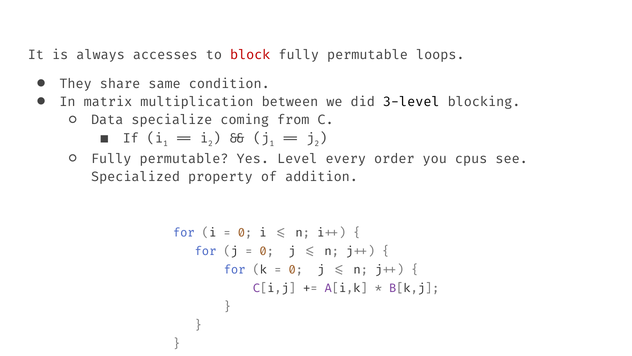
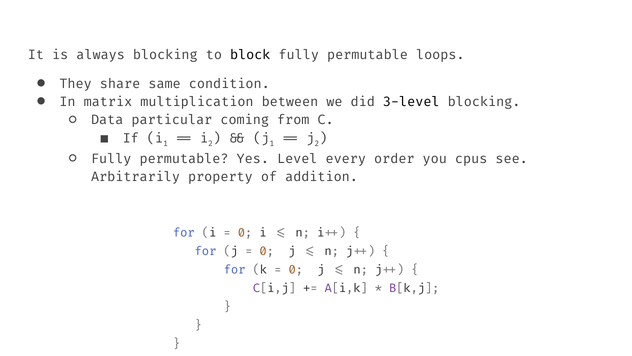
always accesses: accesses -> blocking
block colour: red -> black
specialize: specialize -> particular
Specialized: Specialized -> Arbitrarily
